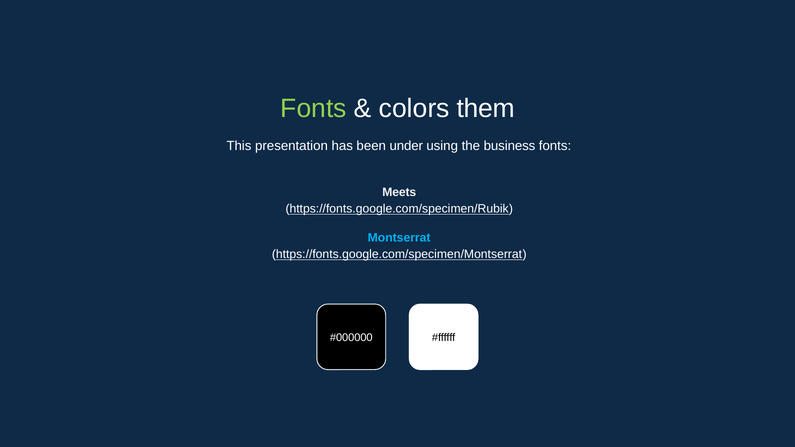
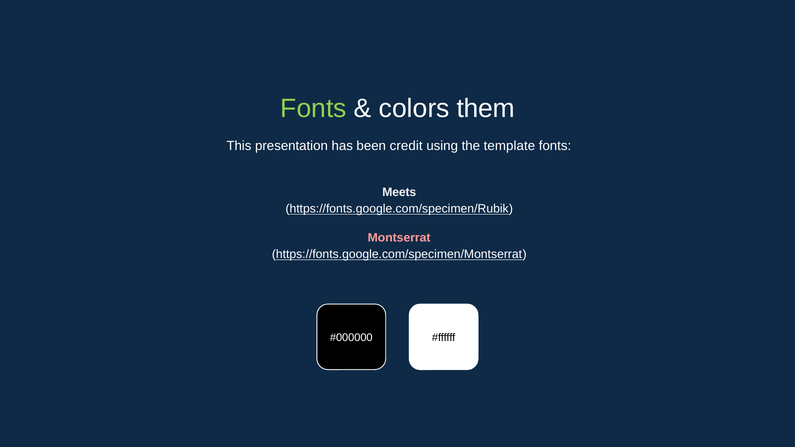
under: under -> credit
business: business -> template
Montserrat colour: light blue -> pink
